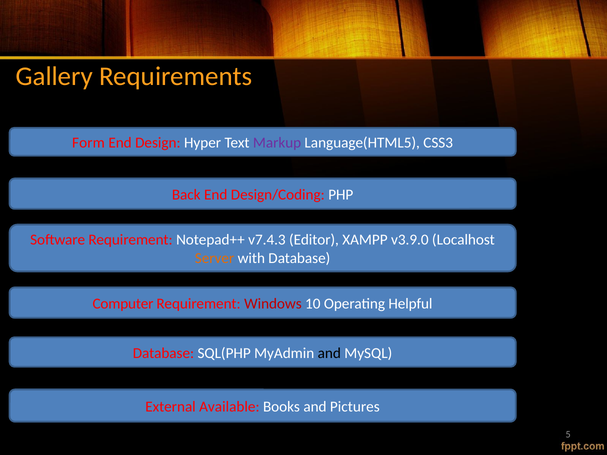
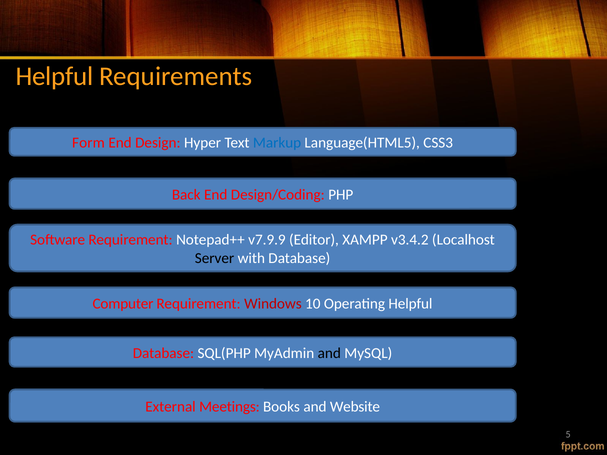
Gallery at (54, 76): Gallery -> Helpful
Markup colour: purple -> blue
v7.4.3: v7.4.3 -> v7.9.9
v3.9.0: v3.9.0 -> v3.4.2
Server colour: orange -> black
Available: Available -> Meetings
Pictures: Pictures -> Website
